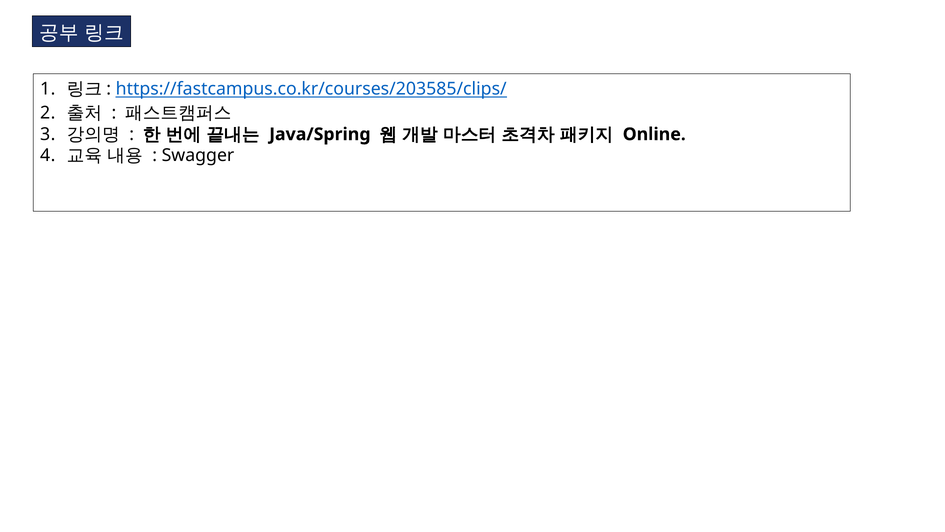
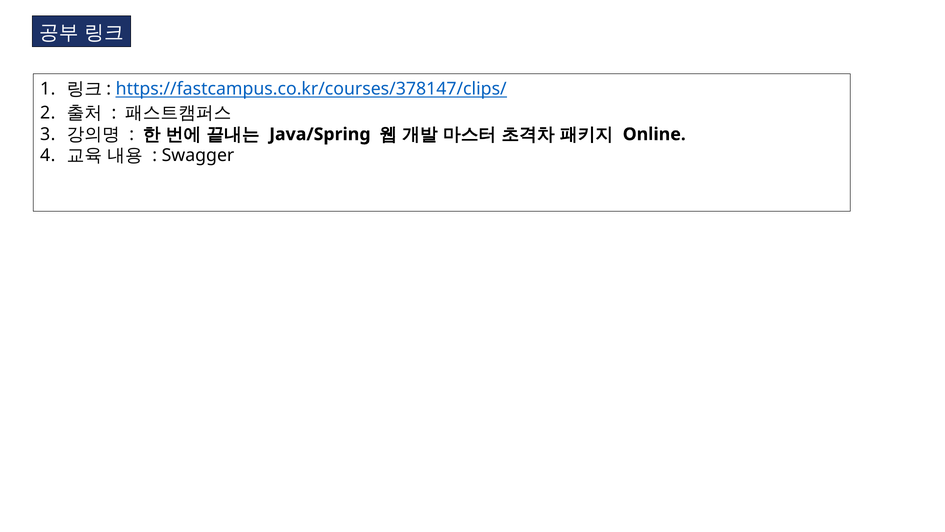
https://fastcampus.co.kr/courses/203585/clips/: https://fastcampus.co.kr/courses/203585/clips/ -> https://fastcampus.co.kr/courses/378147/clips/
